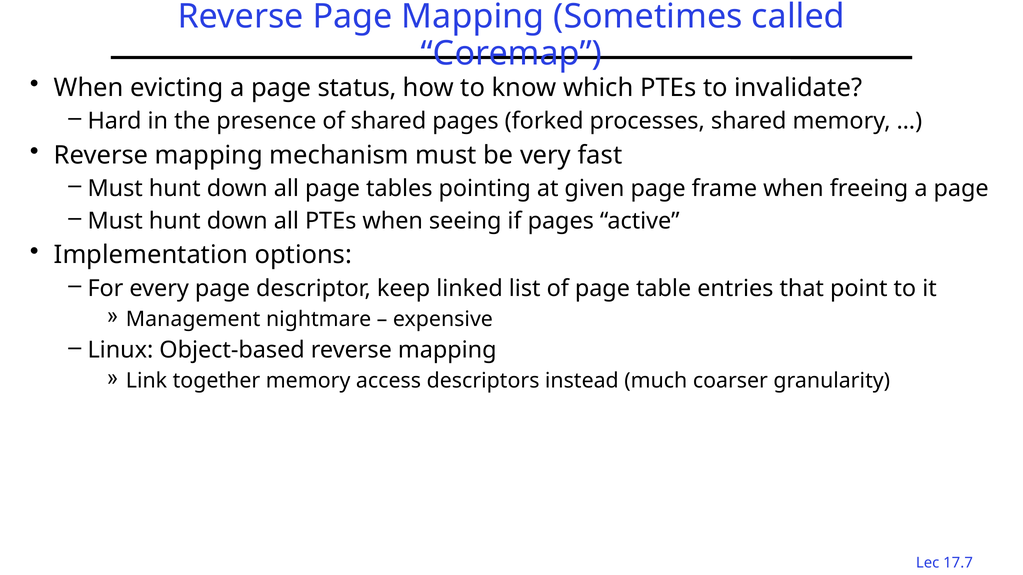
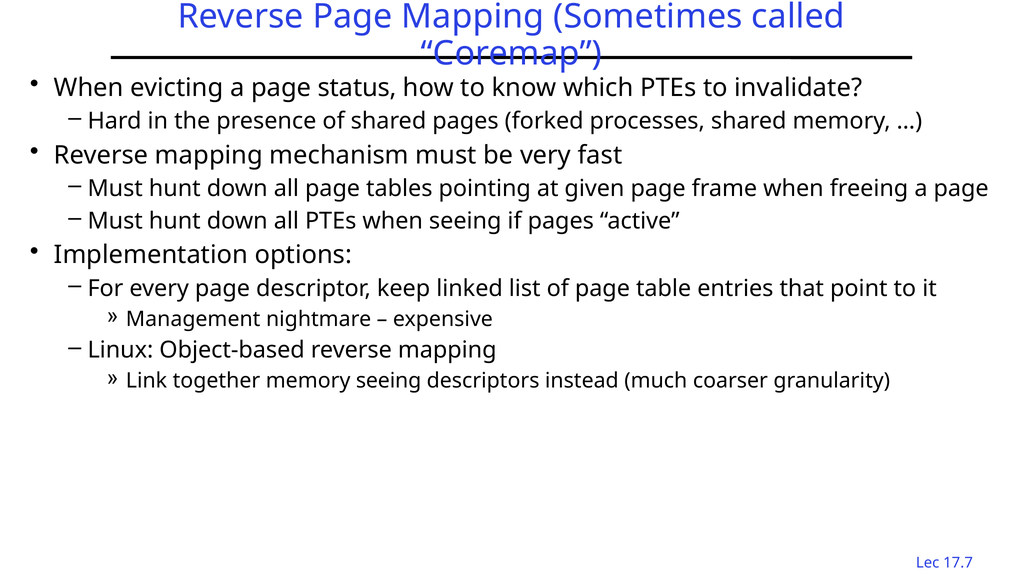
memory access: access -> seeing
